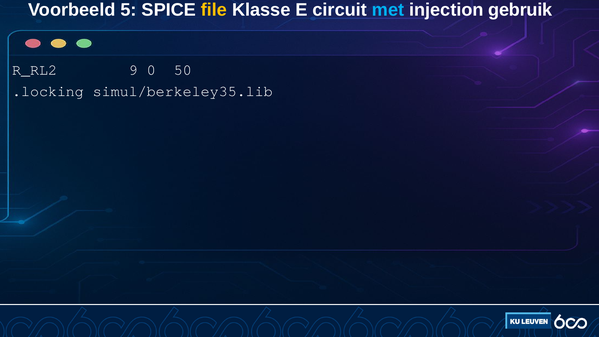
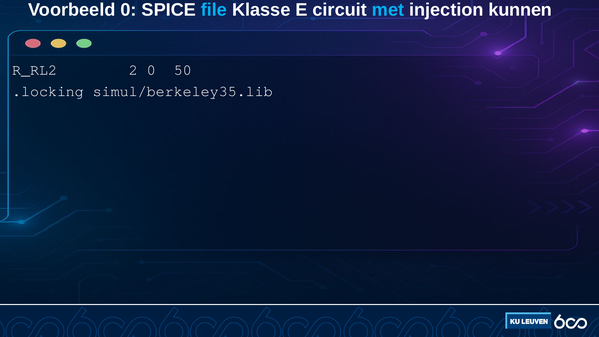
Voorbeeld 5: 5 -> 0
file colour: yellow -> light blue
gebruik: gebruik -> kunnen
9: 9 -> 2
